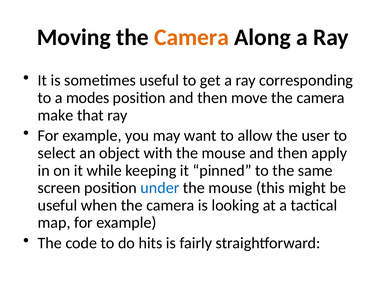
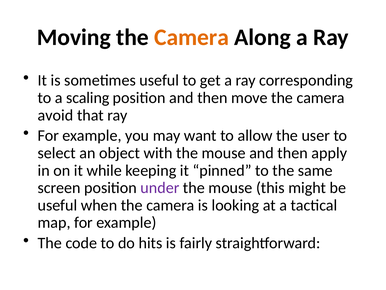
modes: modes -> scaling
make: make -> avoid
under colour: blue -> purple
